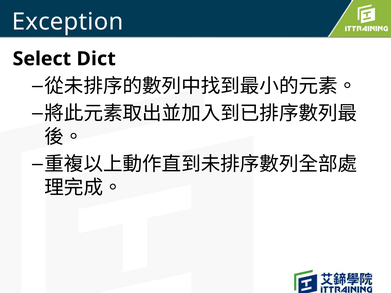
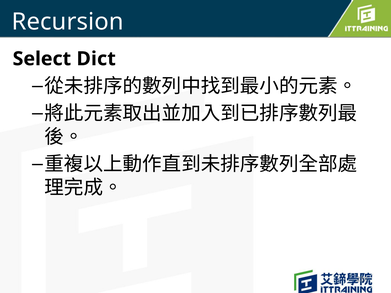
Exception: Exception -> Recursion
